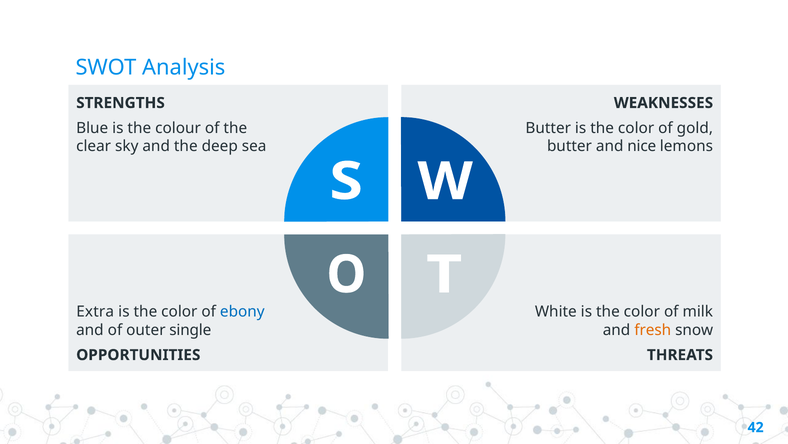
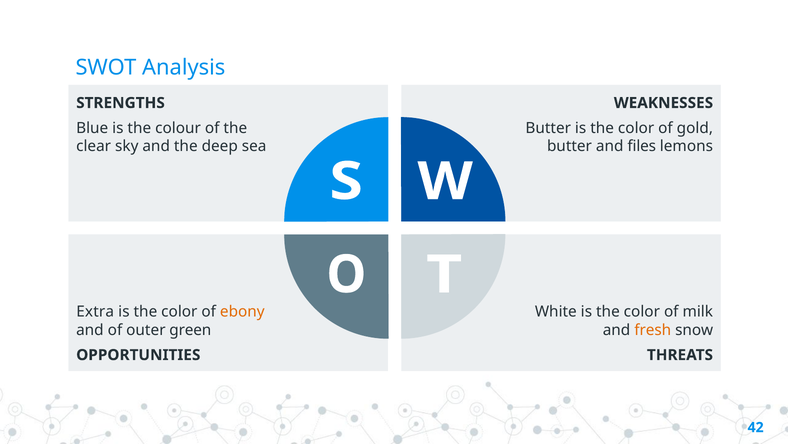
nice: nice -> files
ebony colour: blue -> orange
single: single -> green
